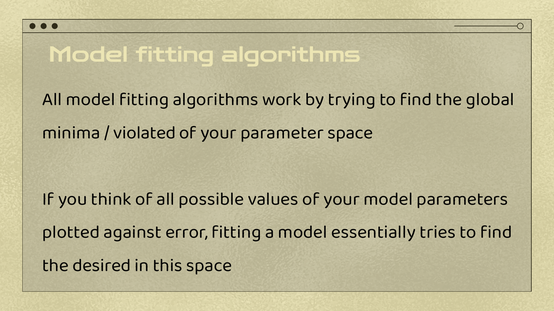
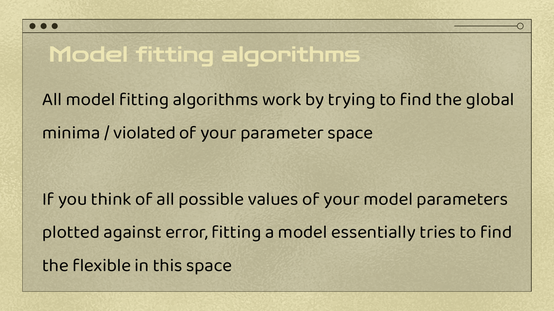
desired: desired -> flexible
